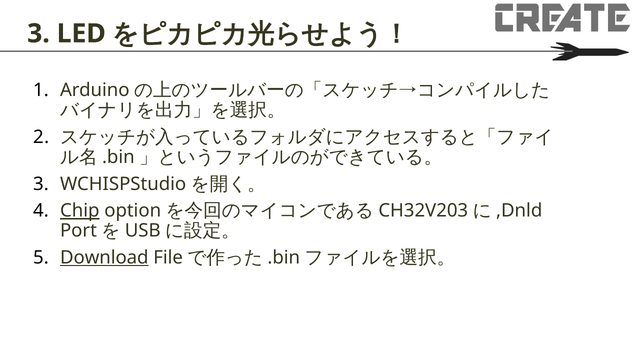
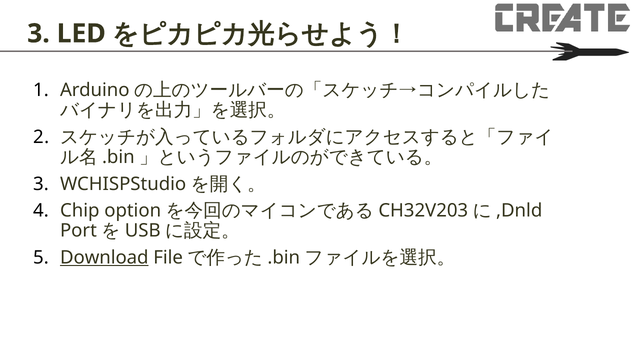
Chip underline: present -> none
